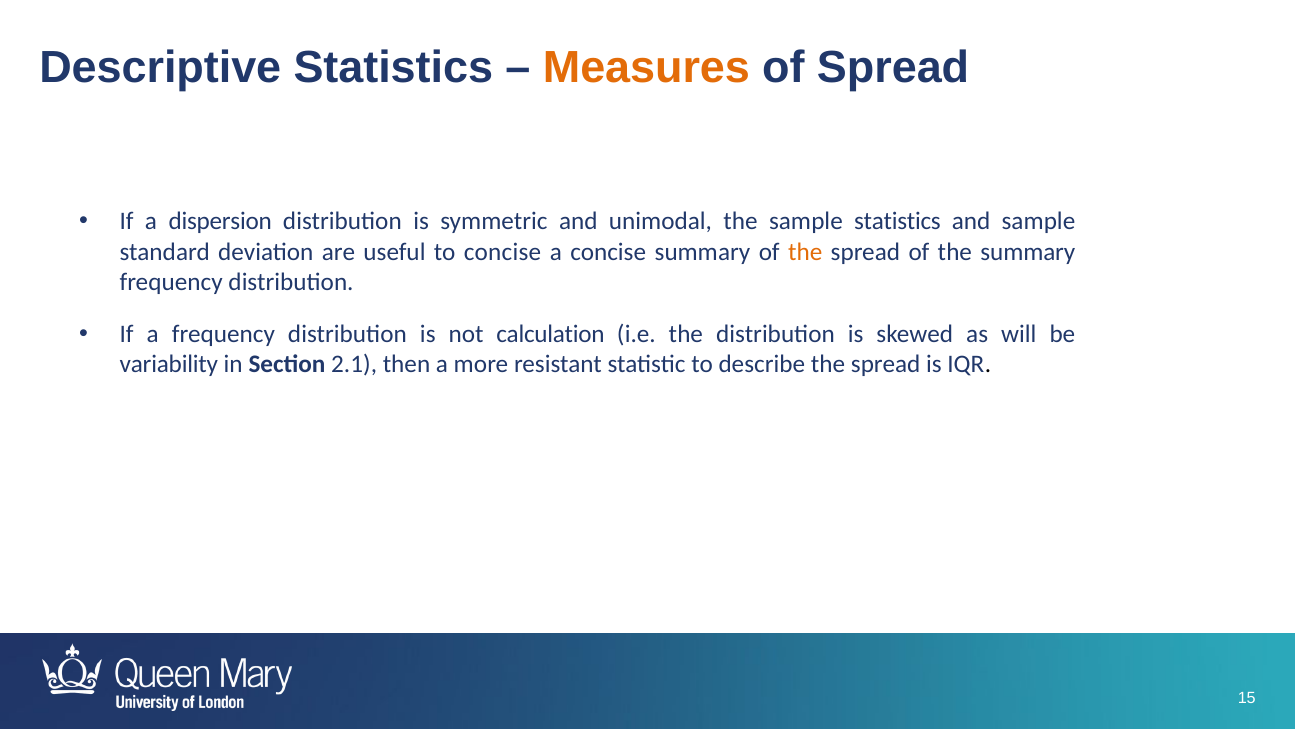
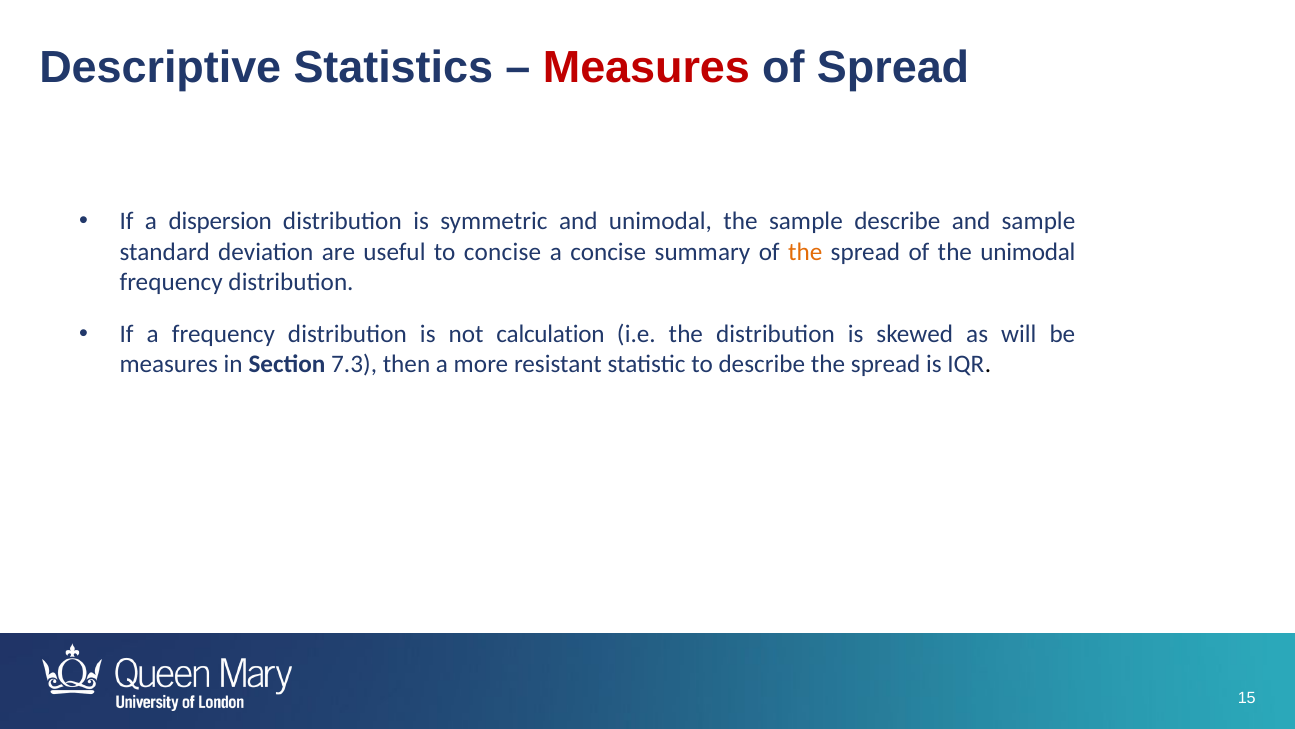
Measures at (646, 68) colour: orange -> red
sample statistics: statistics -> describe
the summary: summary -> unimodal
variability at (169, 364): variability -> measures
2.1: 2.1 -> 7.3
